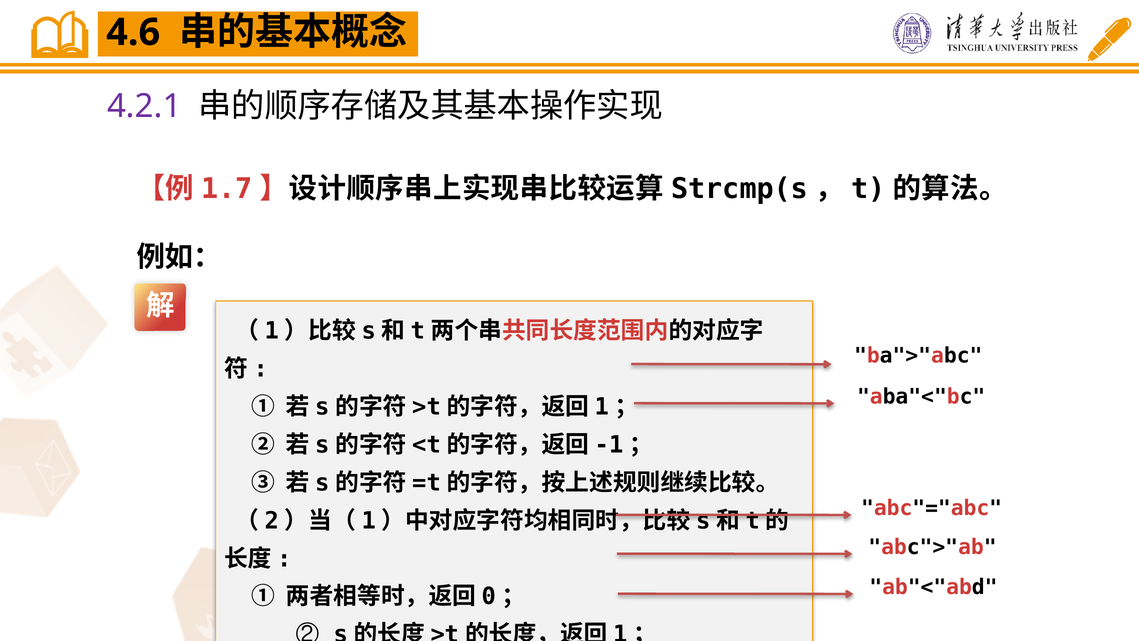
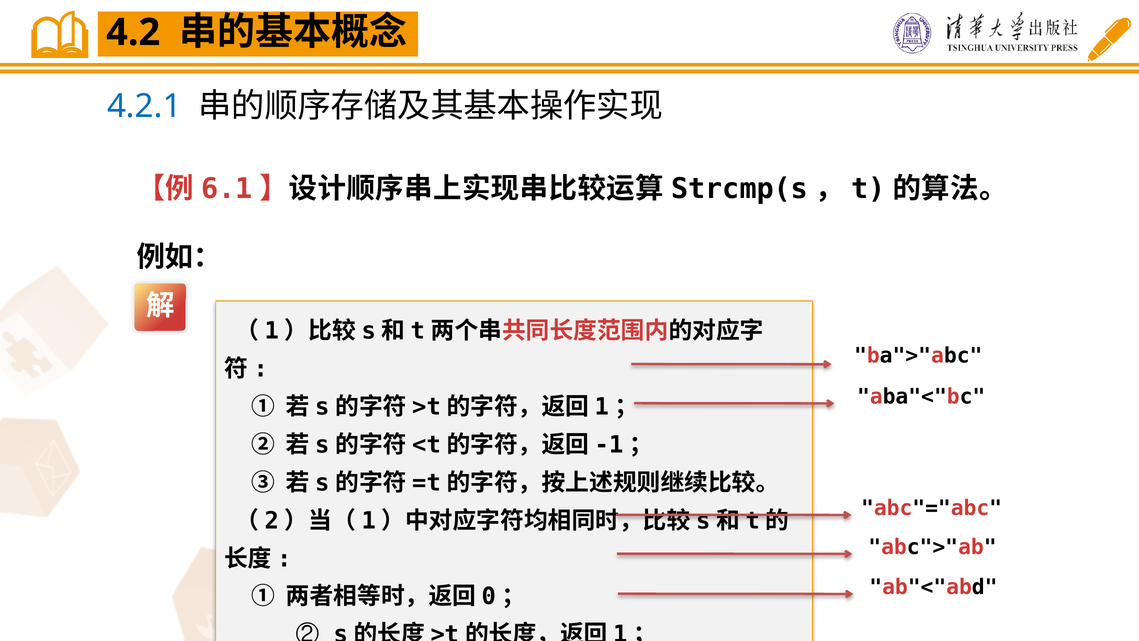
4.6: 4.6 -> 4.2
4.2.1 colour: purple -> blue
1.7: 1.7 -> 6.1
